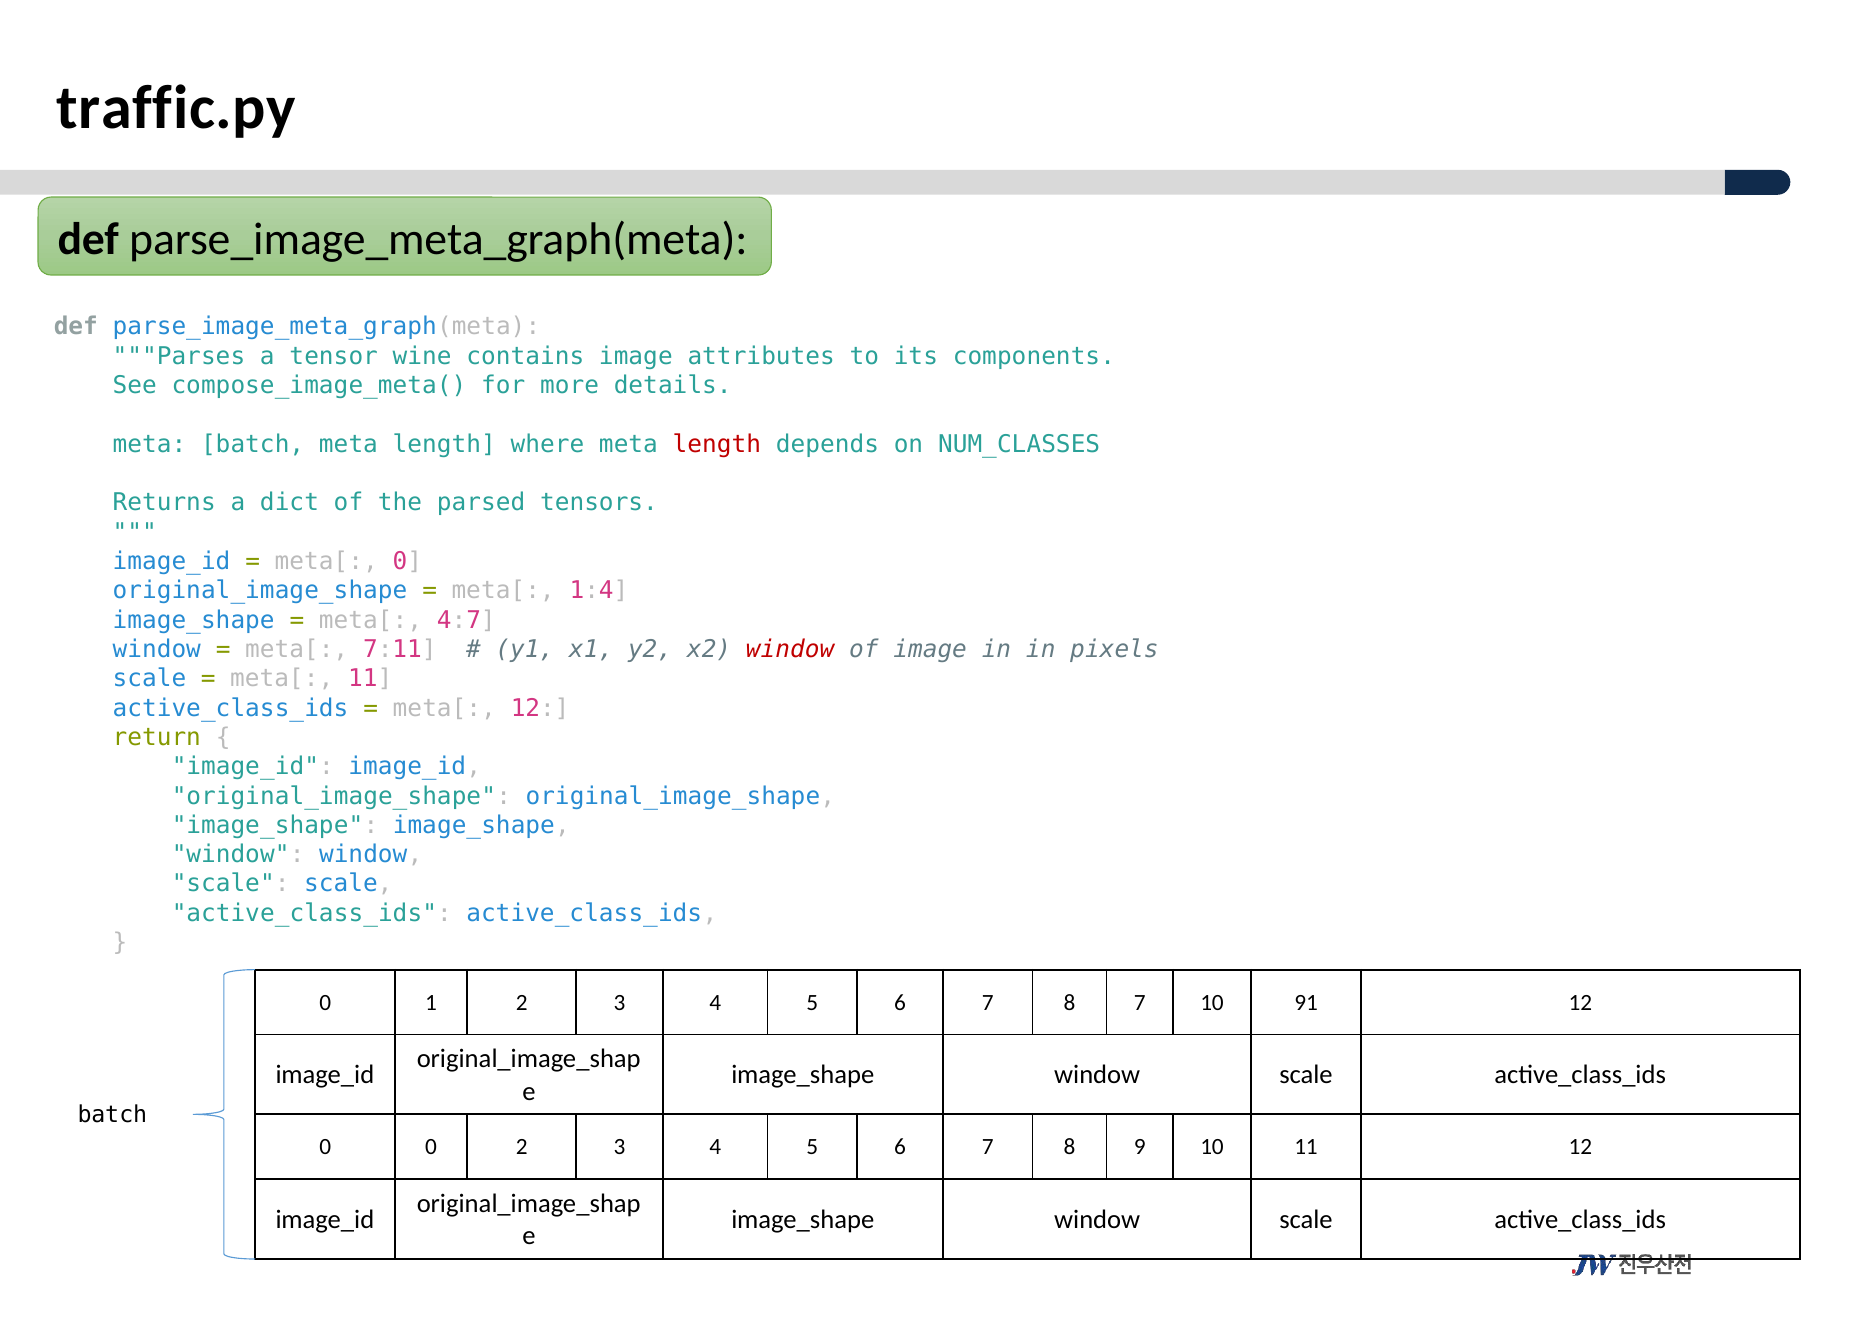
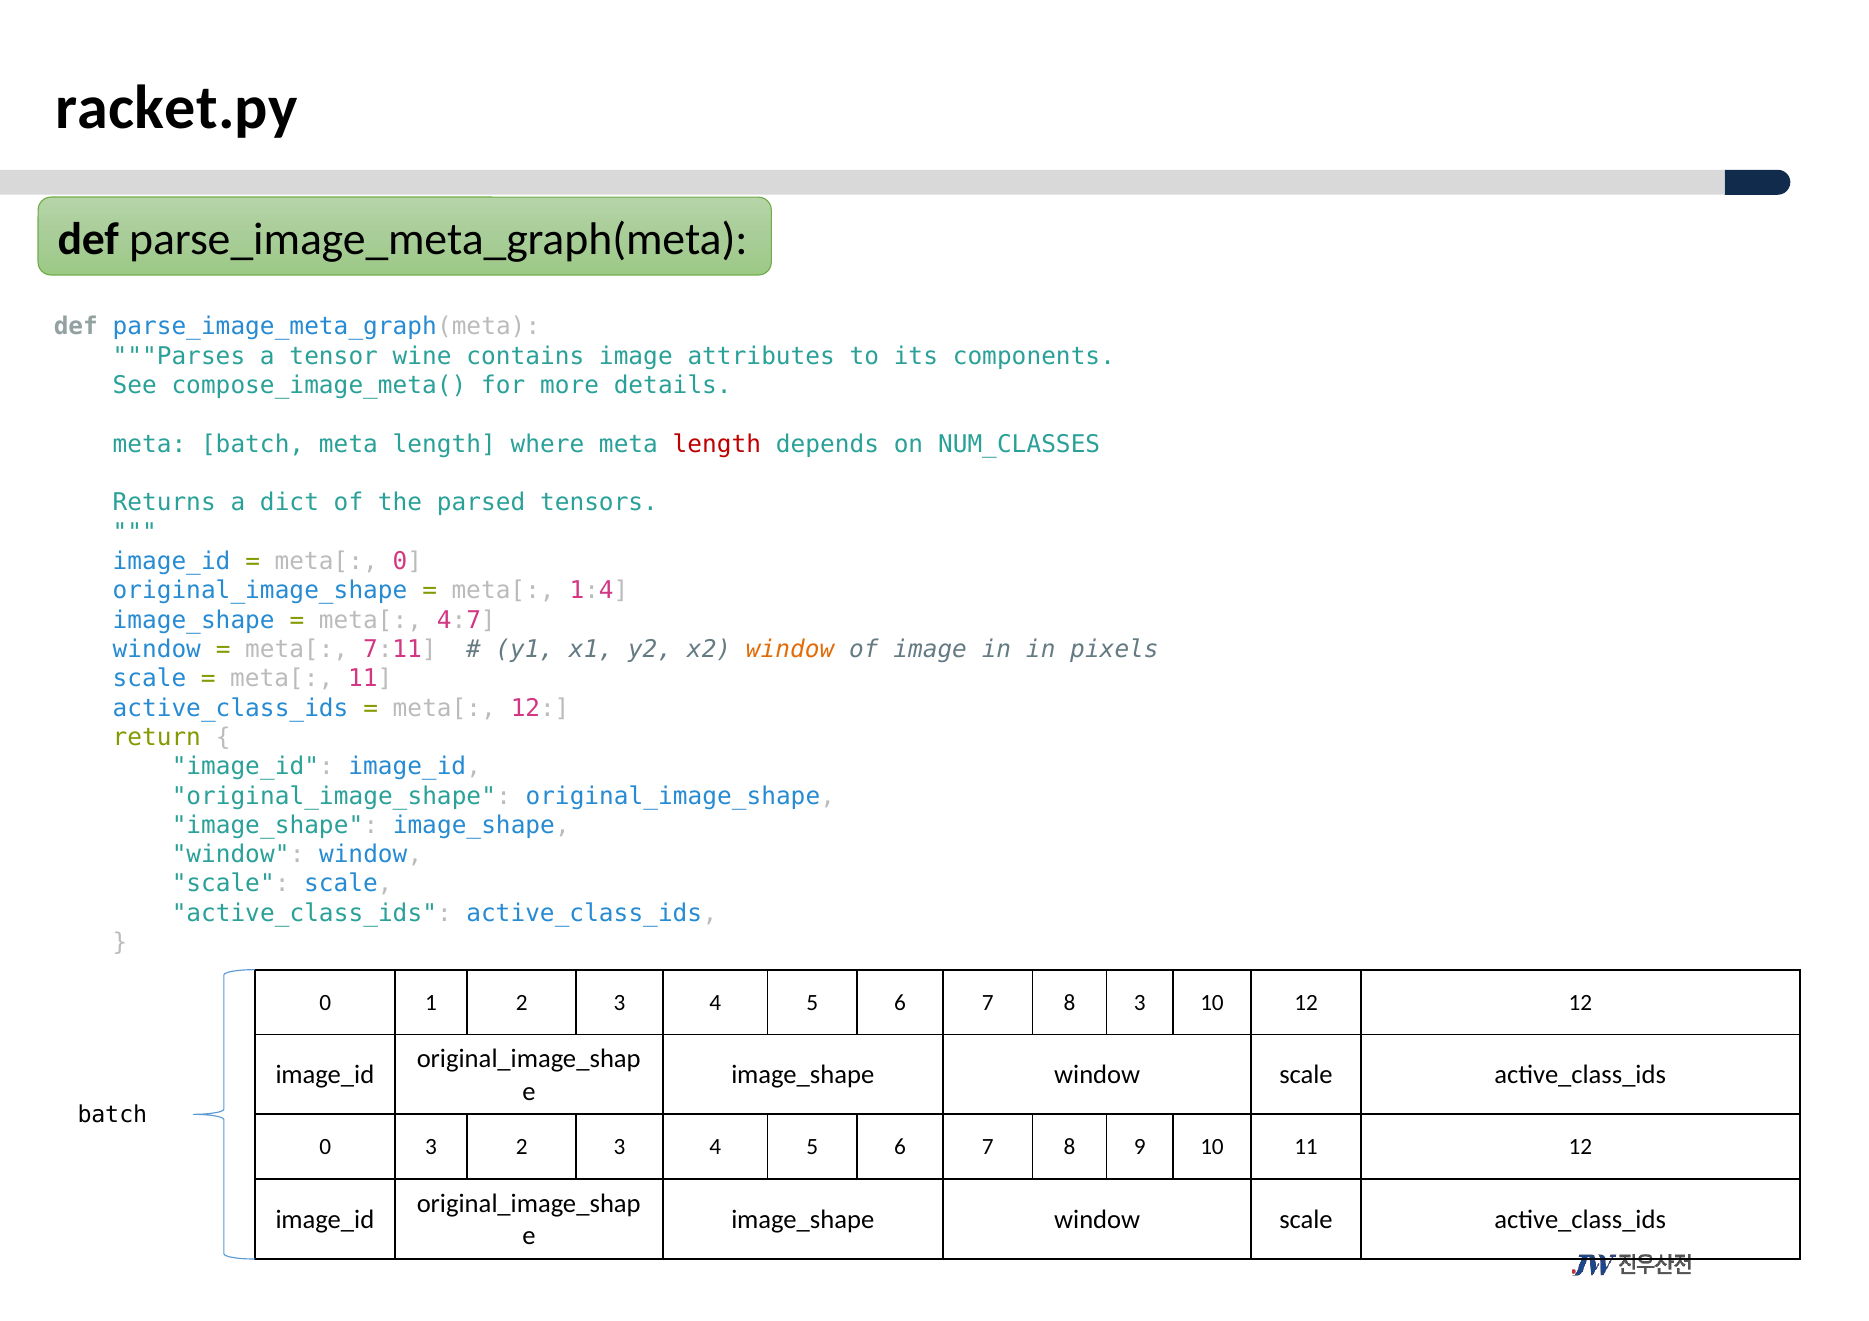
traffic.py: traffic.py -> racket.py
window at (790, 650) colour: red -> orange
8 7: 7 -> 3
10 91: 91 -> 12
0 0: 0 -> 3
